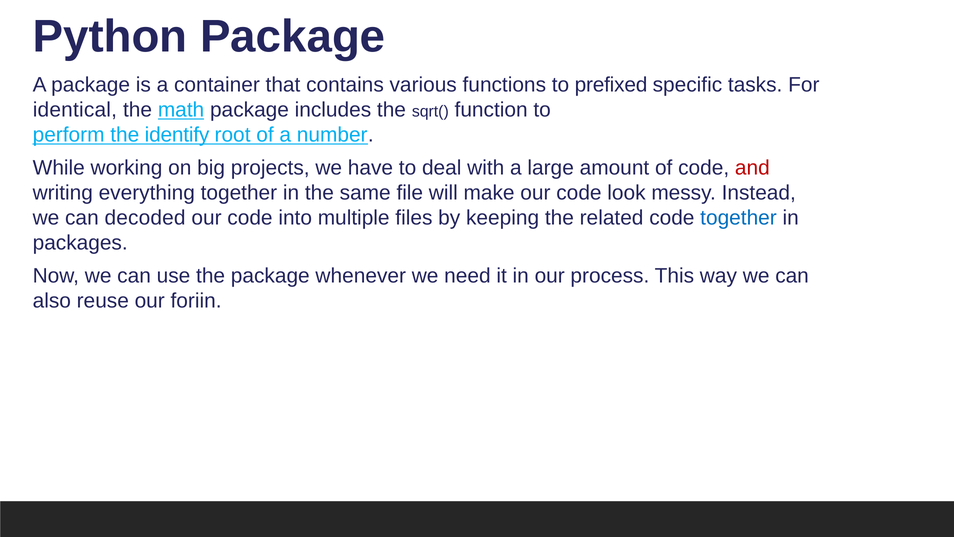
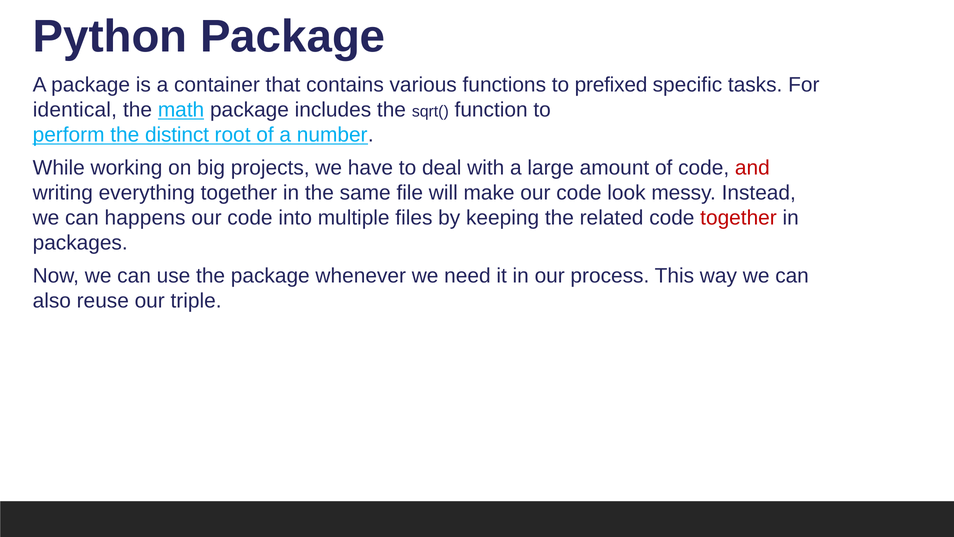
identify: identify -> distinct
decoded: decoded -> happens
together at (739, 218) colour: blue -> red
foriin: foriin -> triple
